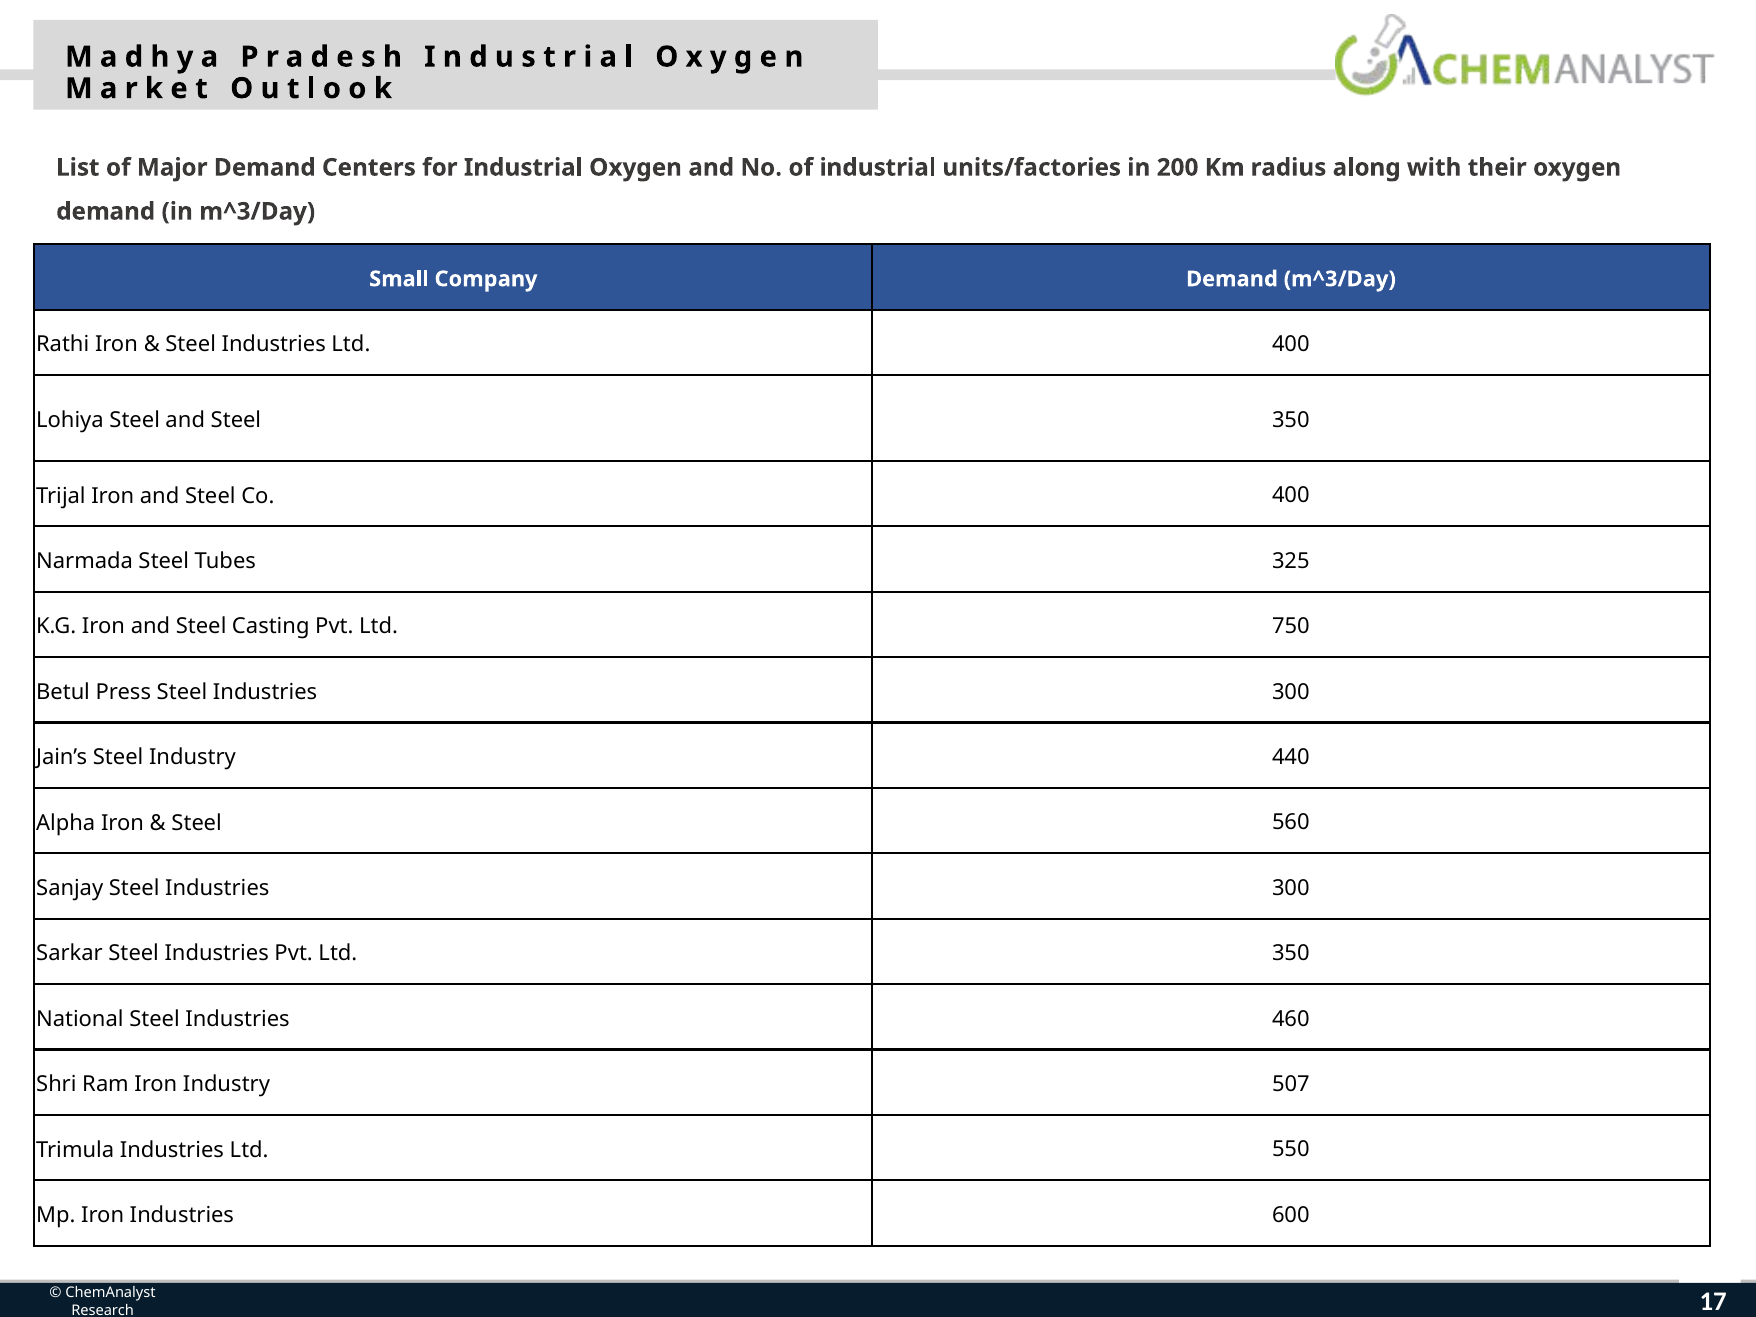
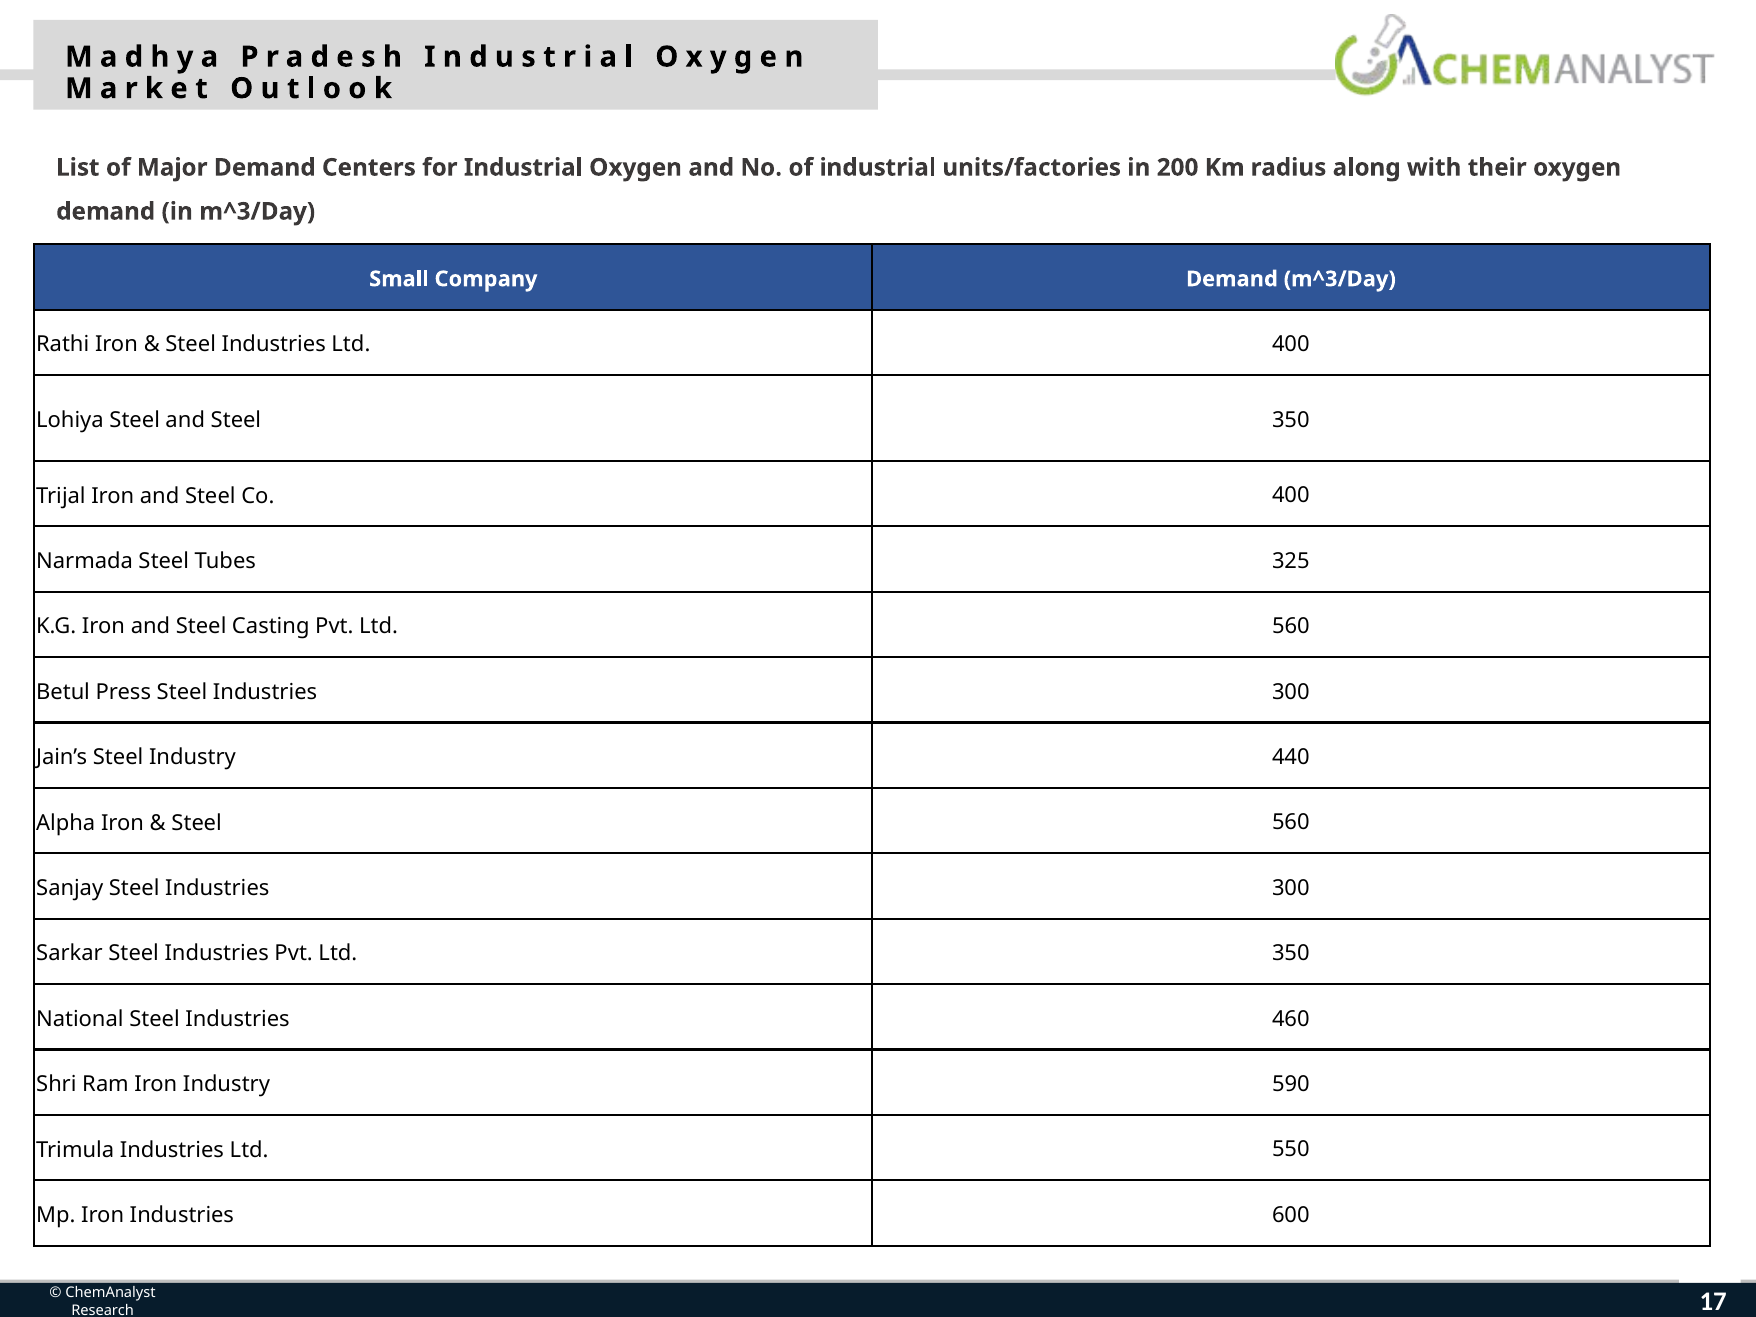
Ltd 750: 750 -> 560
507: 507 -> 590
